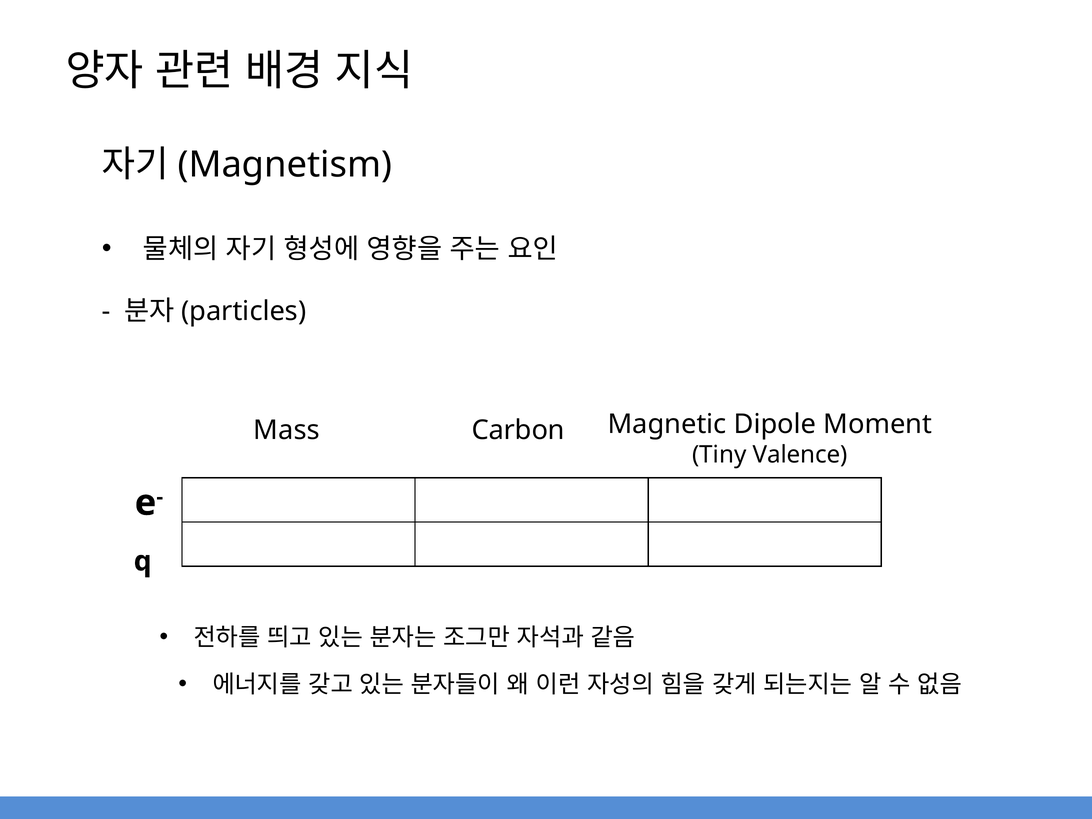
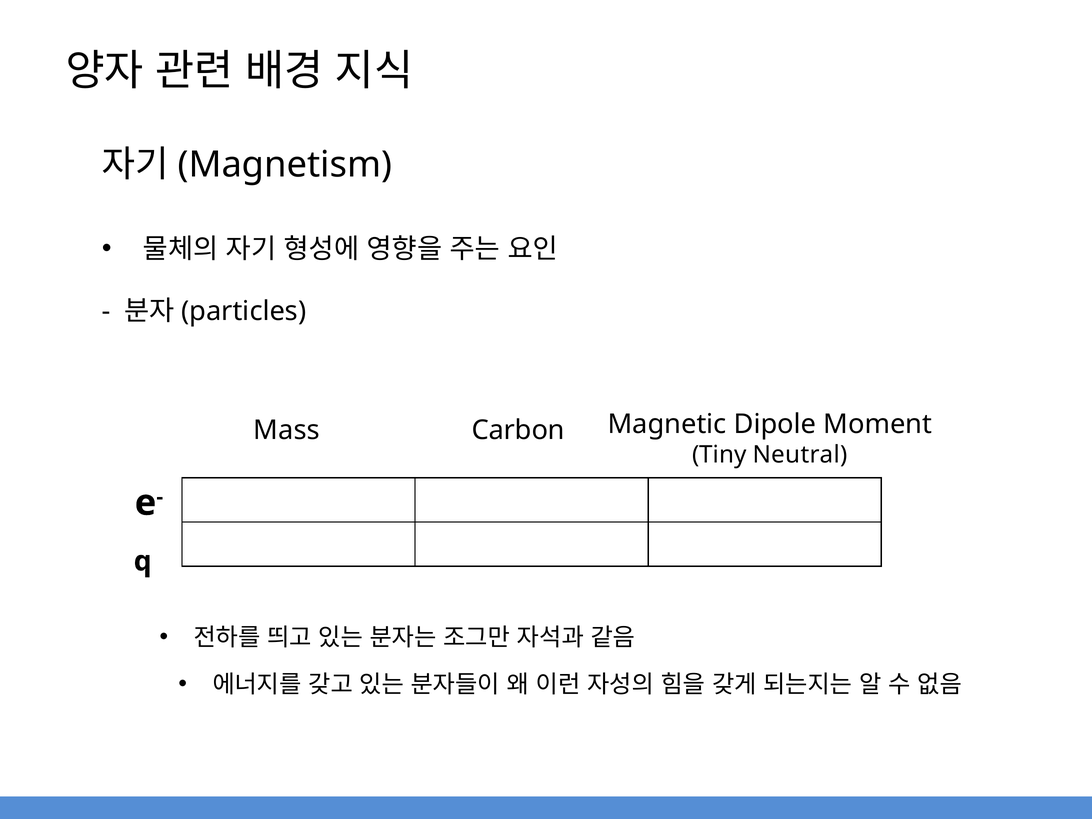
Valence: Valence -> Neutral
